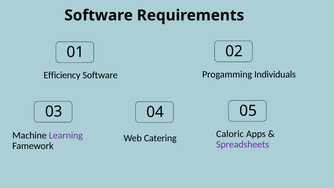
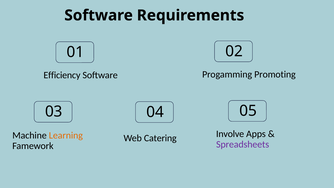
Individuals: Individuals -> Promoting
Caloric: Caloric -> Involve
Learning colour: purple -> orange
